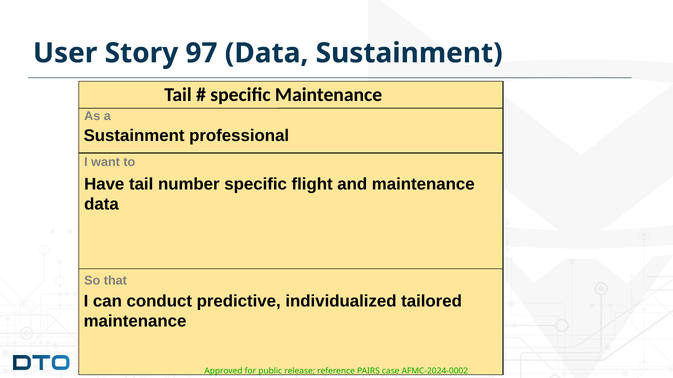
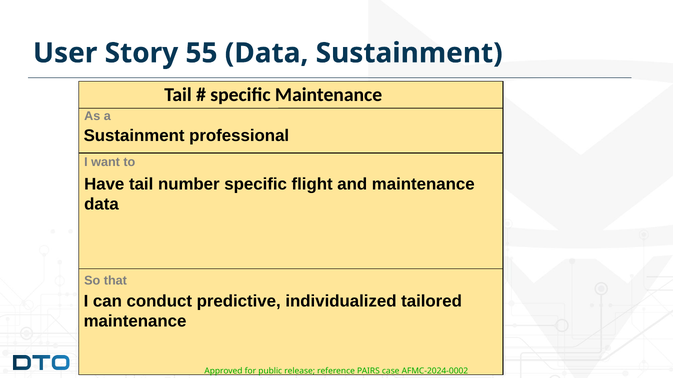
97: 97 -> 55
